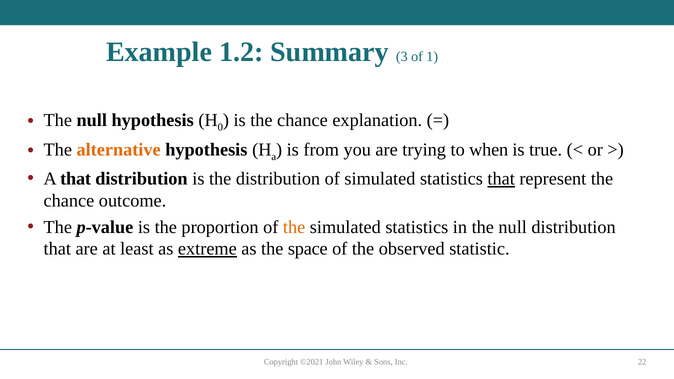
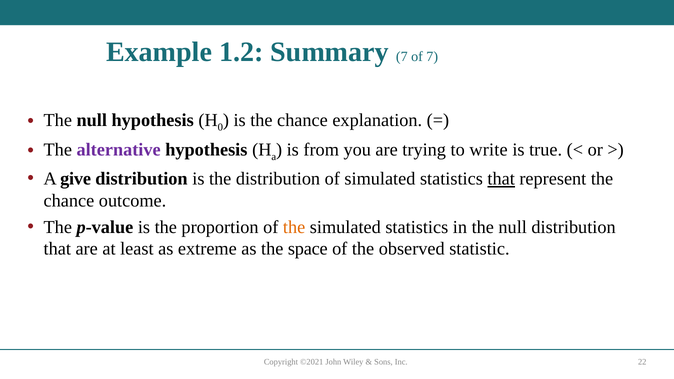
Summary 3: 3 -> 7
of 1: 1 -> 7
alternative colour: orange -> purple
when: when -> write
A that: that -> give
extreme underline: present -> none
